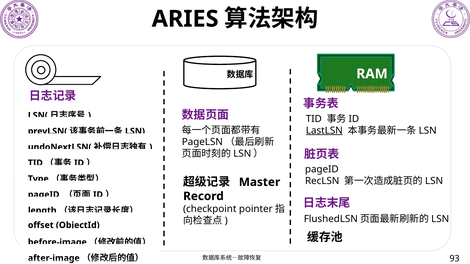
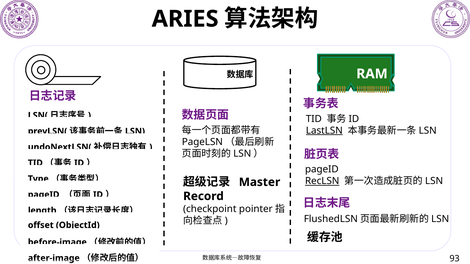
RecLSN underline: none -> present
